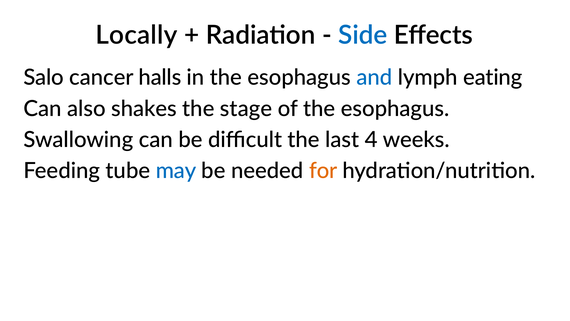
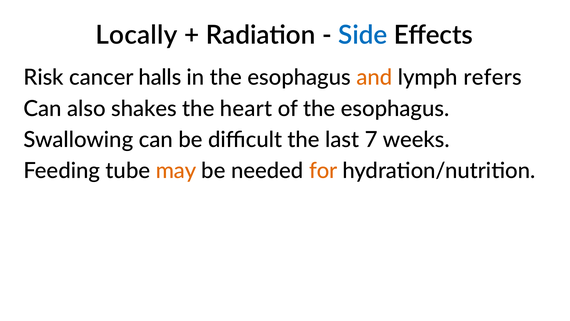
Salo: Salo -> Risk
and colour: blue -> orange
eating: eating -> refers
stage: stage -> heart
4: 4 -> 7
may colour: blue -> orange
